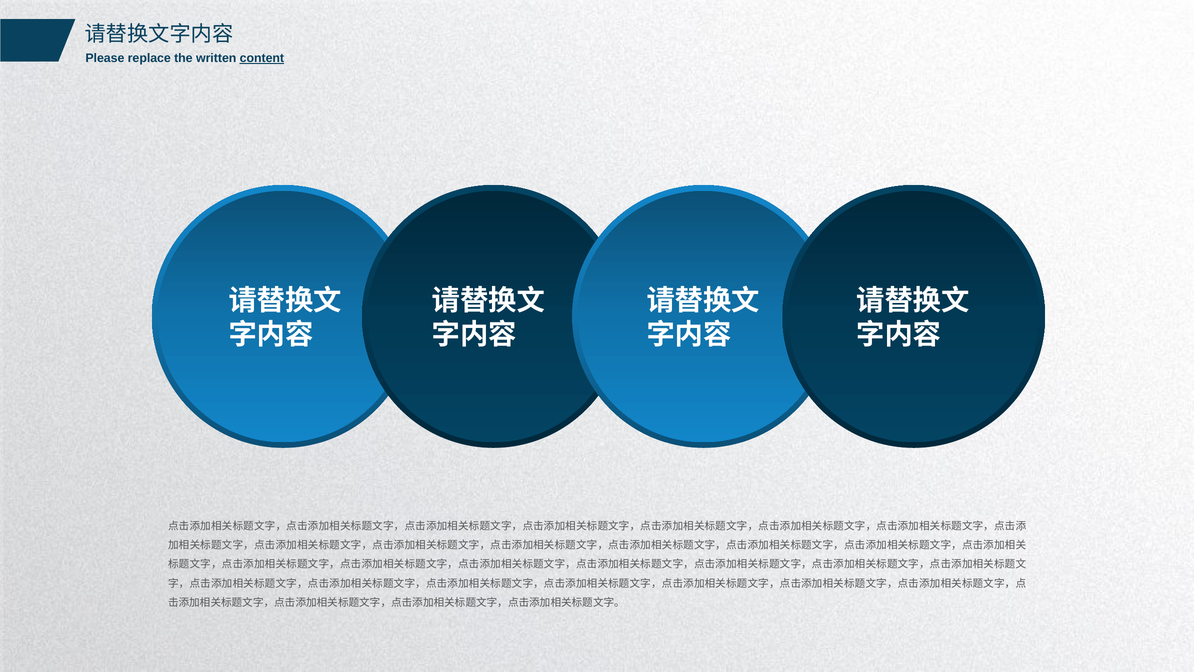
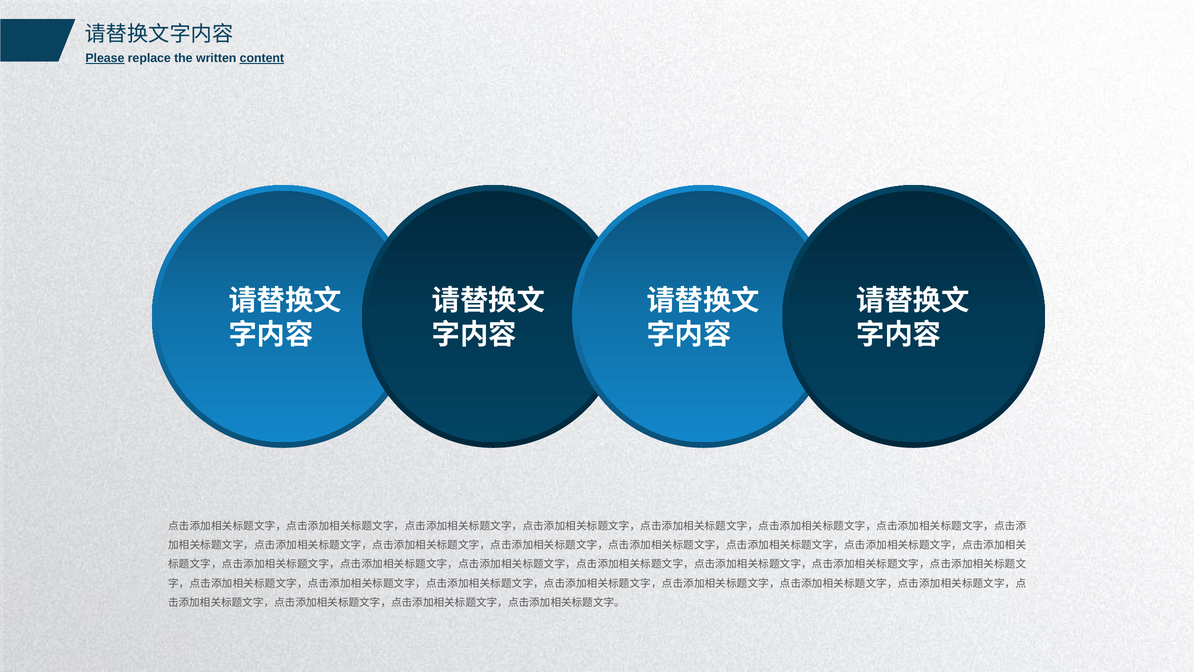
Please underline: none -> present
